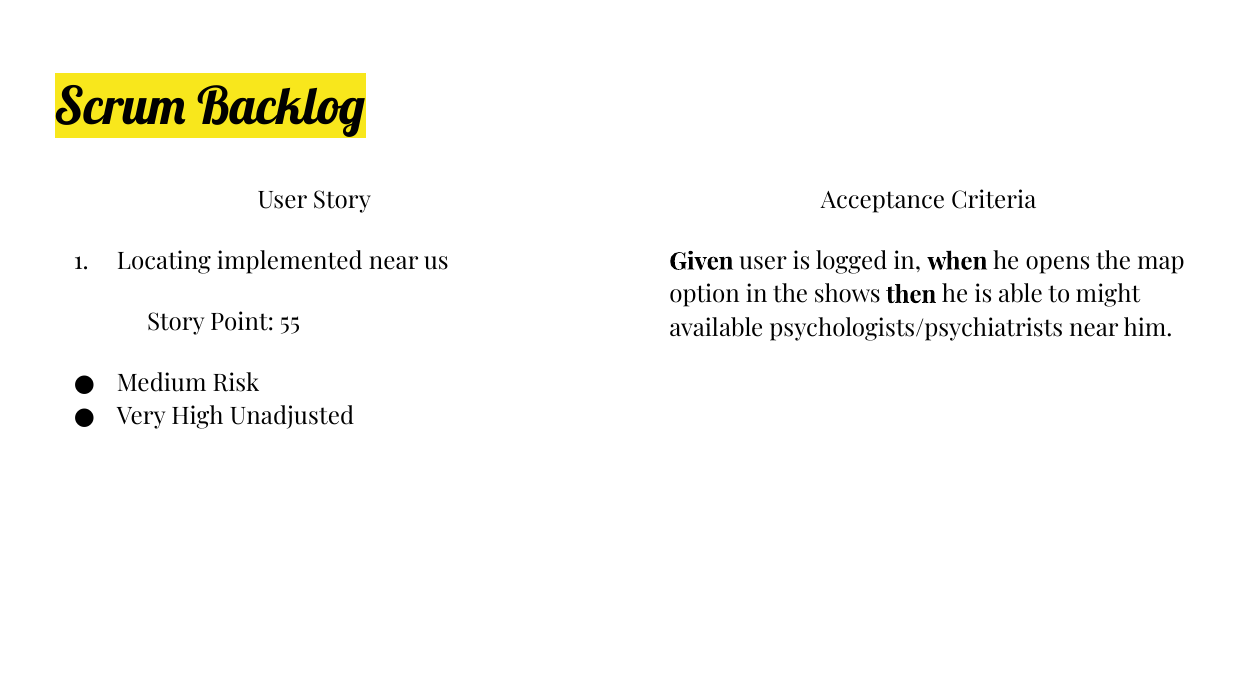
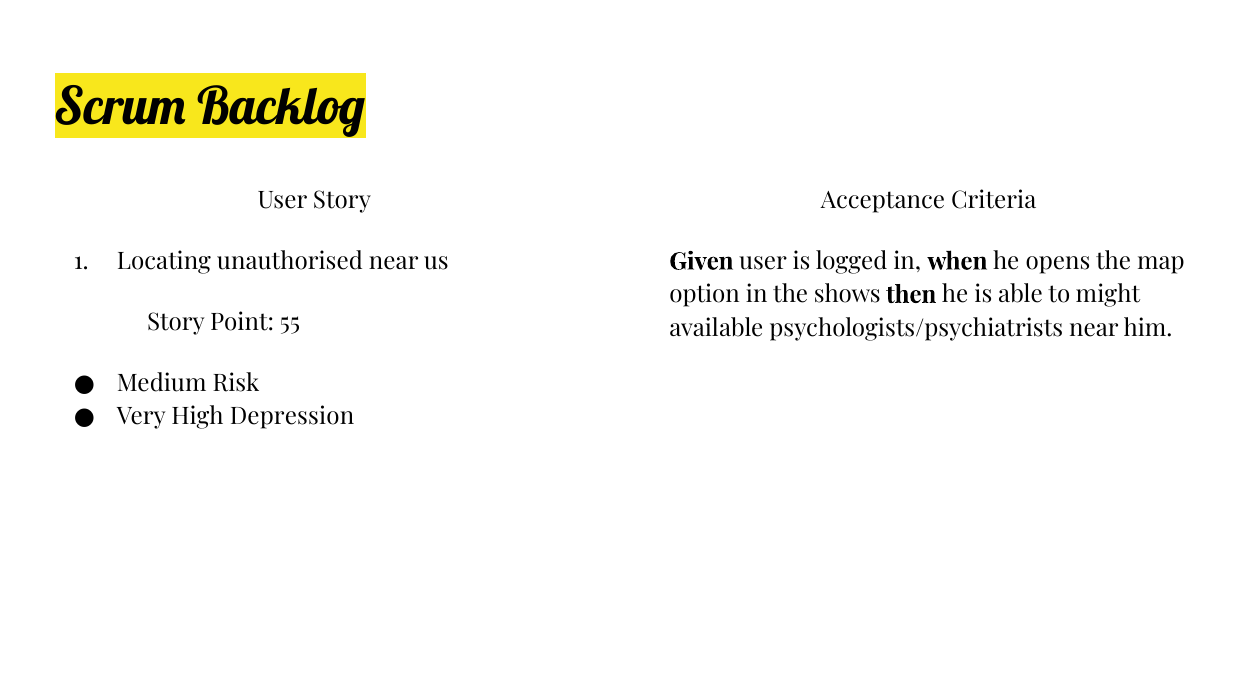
implemented: implemented -> unauthorised
Unadjusted: Unadjusted -> Depression
